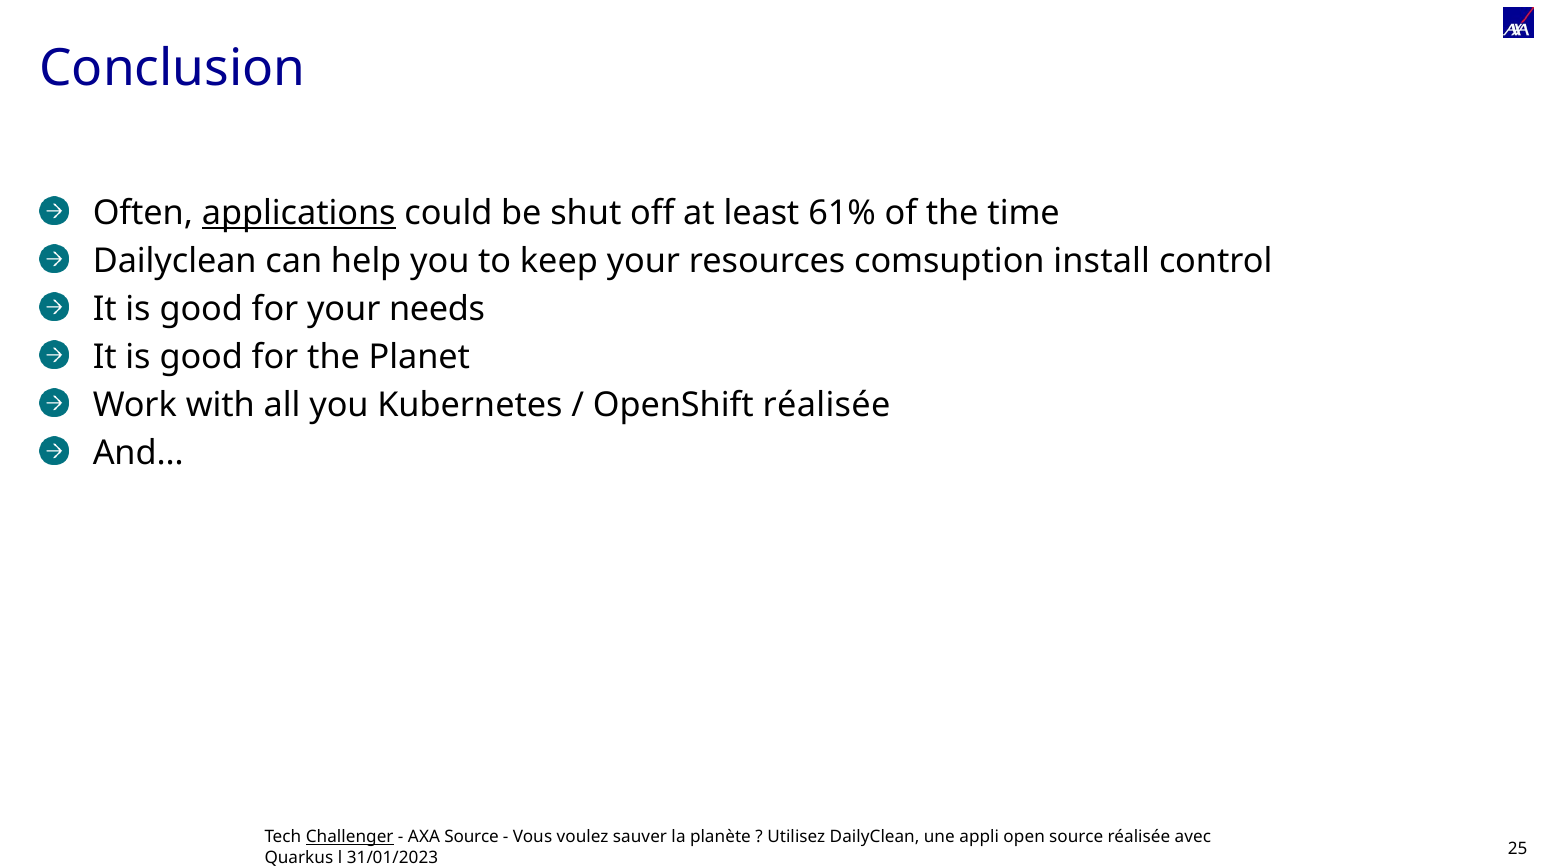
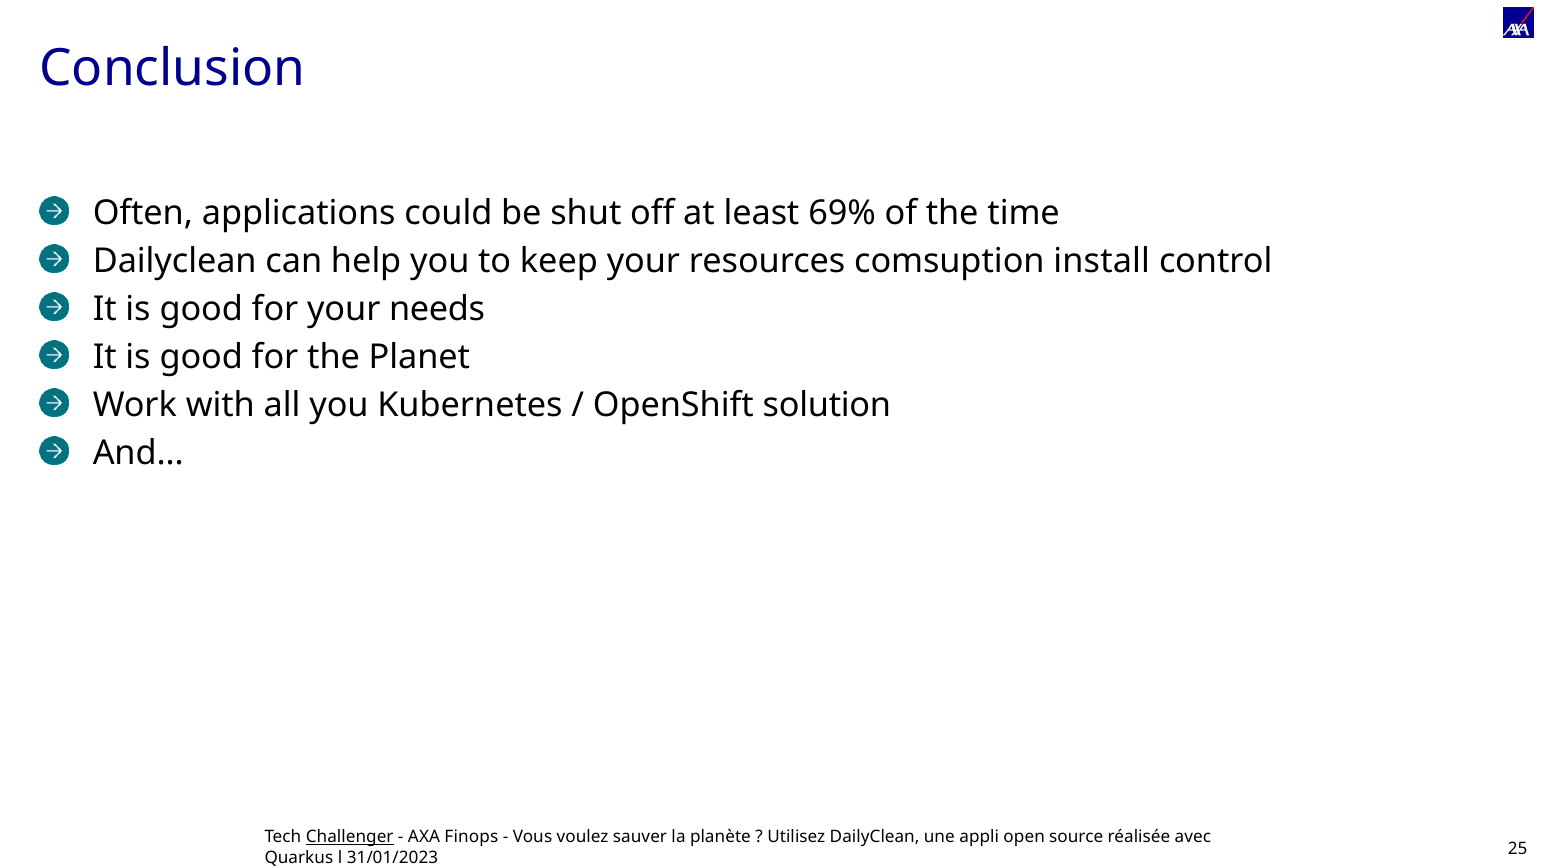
applications underline: present -> none
61%: 61% -> 69%
OpenShift réalisée: réalisée -> solution
AXA Source: Source -> Finops
